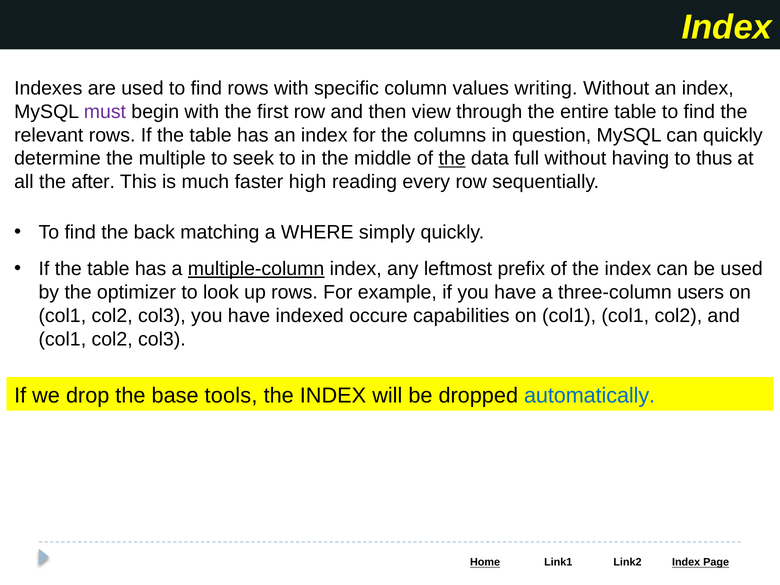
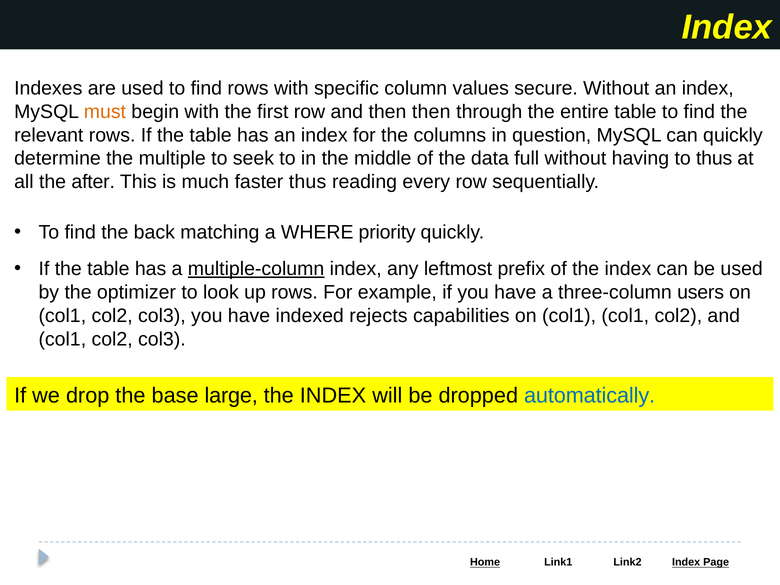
writing: writing -> secure
must colour: purple -> orange
then view: view -> then
the at (452, 159) underline: present -> none
faster high: high -> thus
simply: simply -> priority
occure: occure -> rejects
tools: tools -> large
